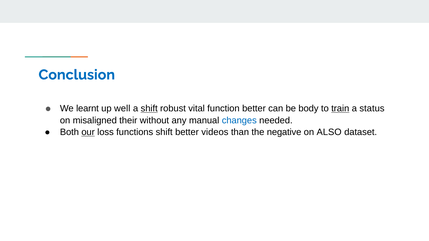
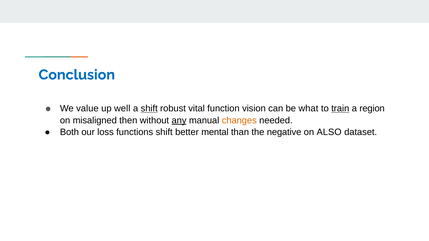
learnt: learnt -> value
function better: better -> vision
body: body -> what
status: status -> region
their: their -> then
any underline: none -> present
changes colour: blue -> orange
our underline: present -> none
videos: videos -> mental
